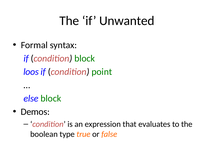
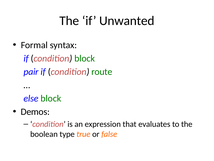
loos: loos -> pair
point: point -> route
